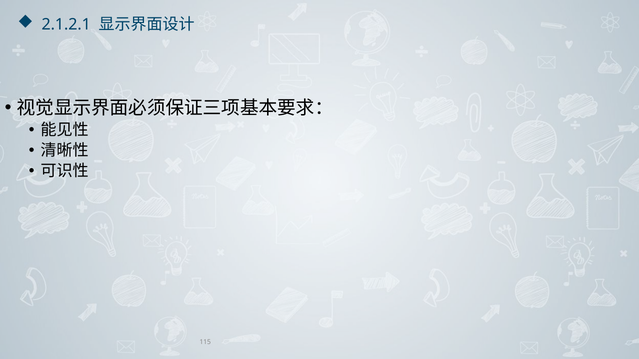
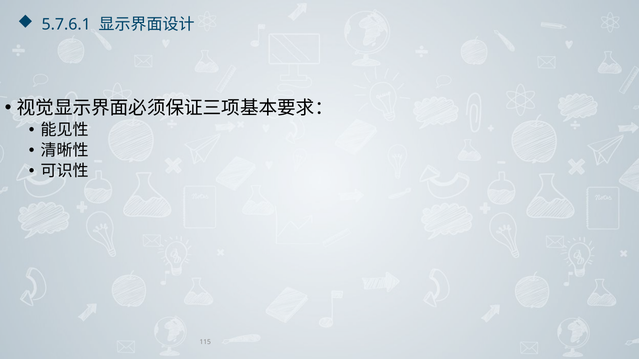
2.1.2.1: 2.1.2.1 -> 5.7.6.1
